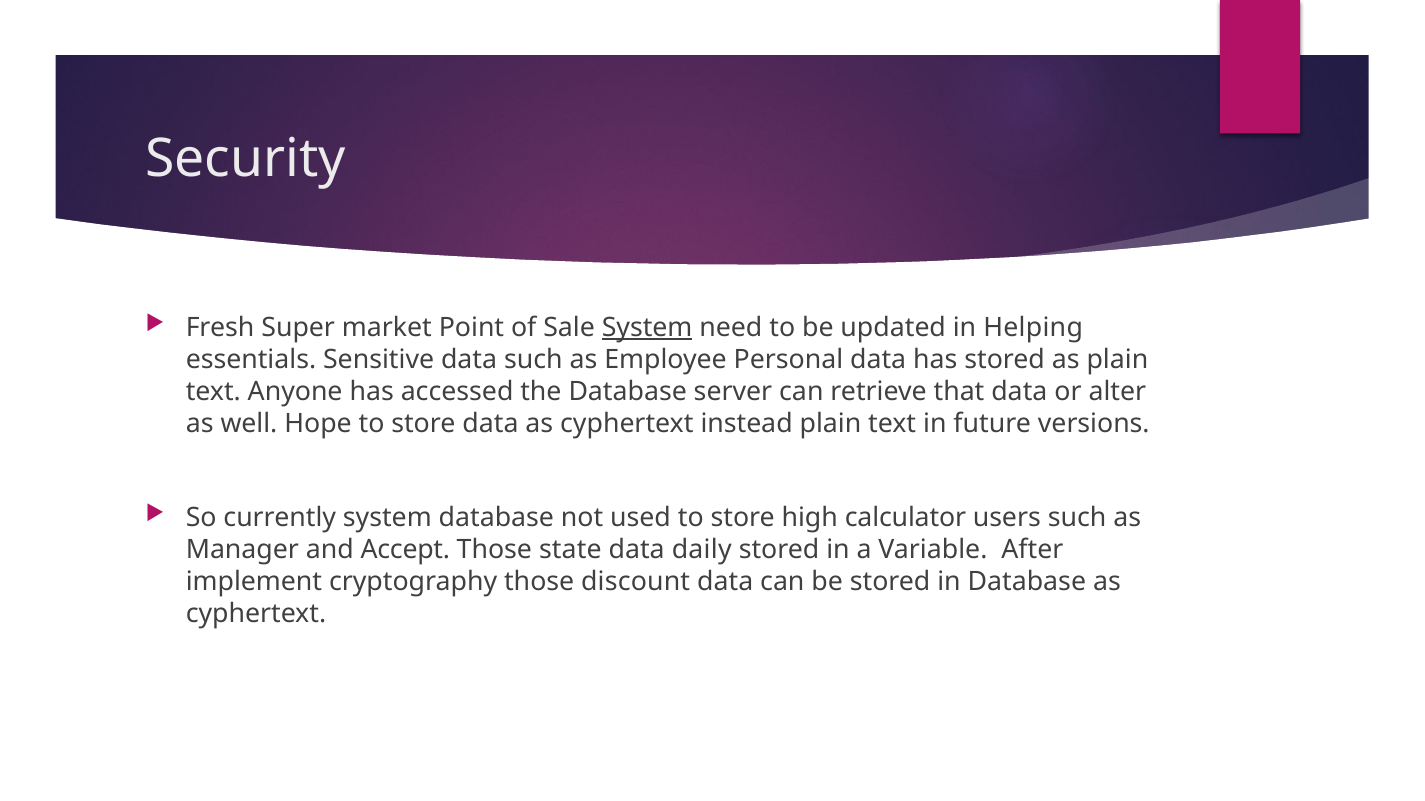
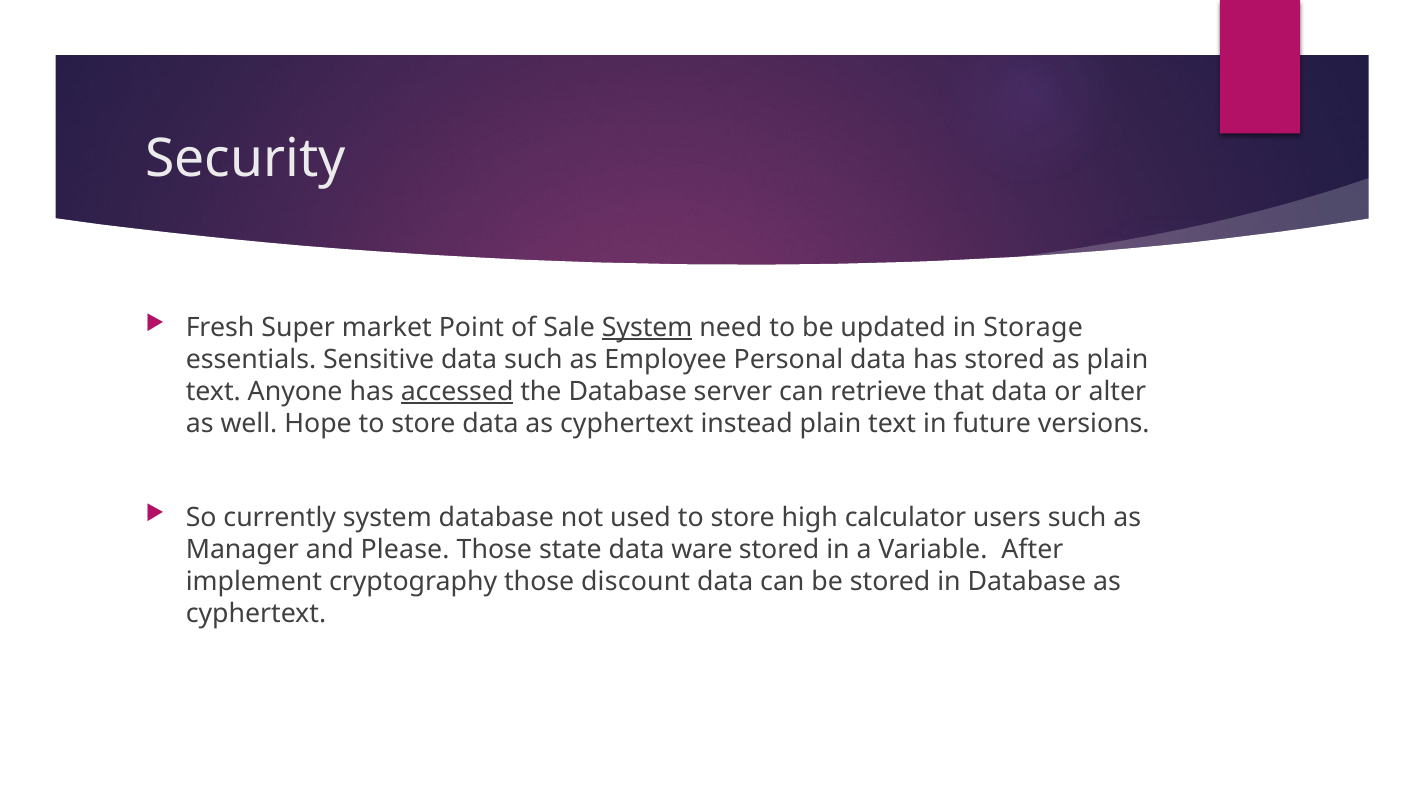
Helping: Helping -> Storage
accessed underline: none -> present
Accept: Accept -> Please
daily: daily -> ware
